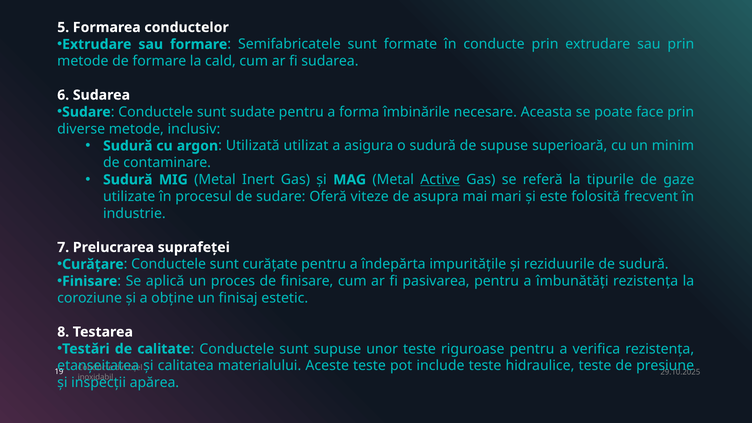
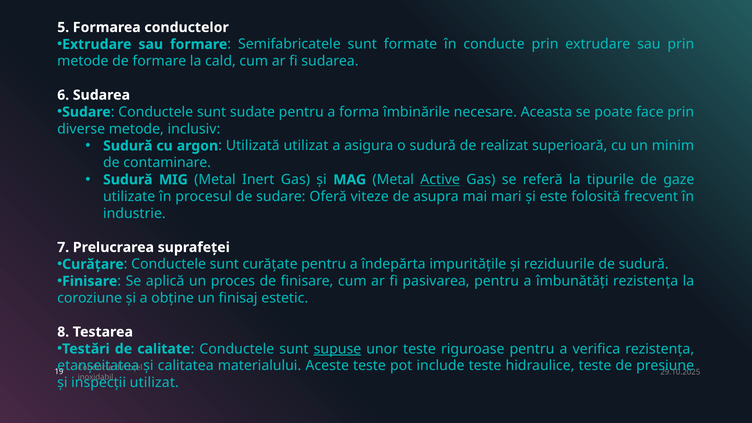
de supuse: supuse -> realizat
supuse at (337, 349) underline: none -> present
apărea at (154, 383): apărea -> utilizat
